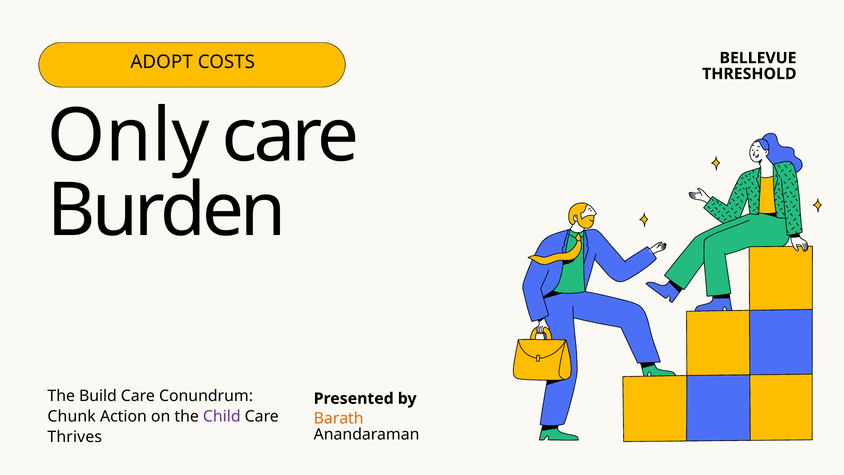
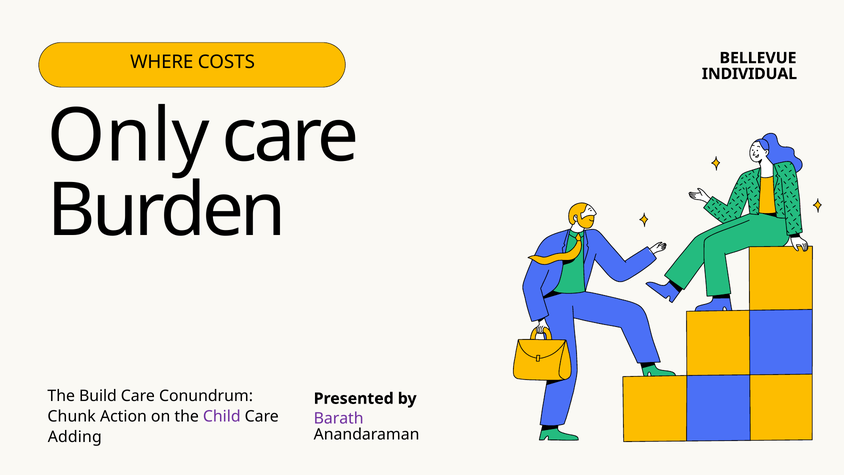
ADOPT: ADOPT -> WHERE
THRESHOLD: THRESHOLD -> INDIVIDUAL
Barath colour: orange -> purple
Thrives: Thrives -> Adding
